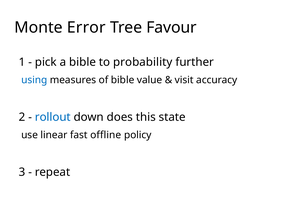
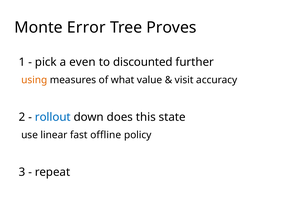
Favour: Favour -> Proves
a bible: bible -> even
probability: probability -> discounted
using colour: blue -> orange
of bible: bible -> what
